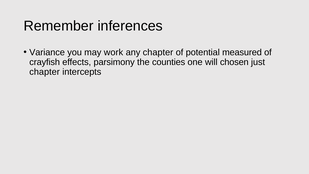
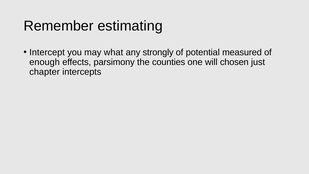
inferences: inferences -> estimating
Variance: Variance -> Intercept
work: work -> what
any chapter: chapter -> strongly
crayfish: crayfish -> enough
